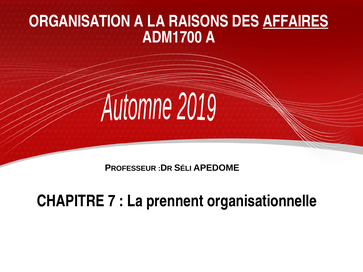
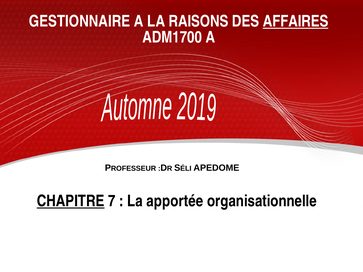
ORGANISATION: ORGANISATION -> GESTIONNAIRE
CHAPITRE underline: none -> present
prennent: prennent -> apportée
